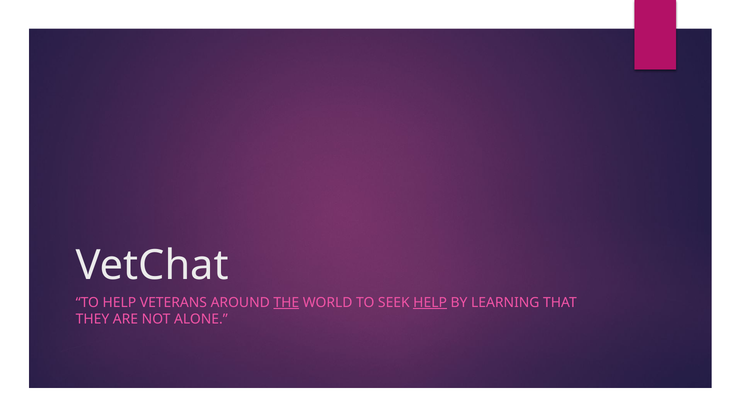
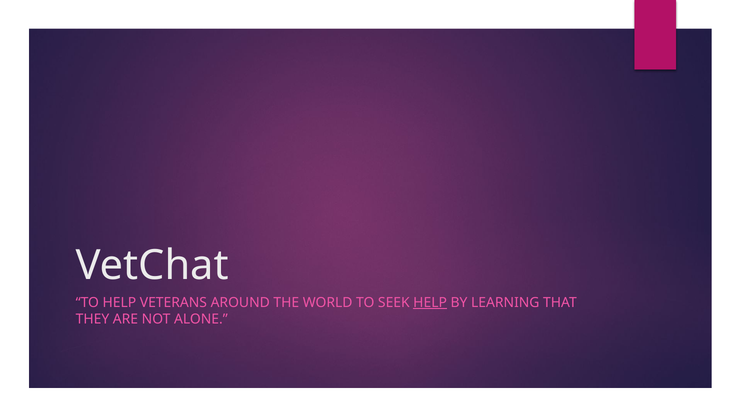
THE underline: present -> none
